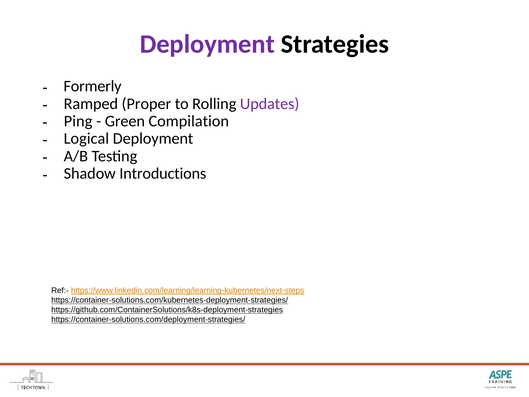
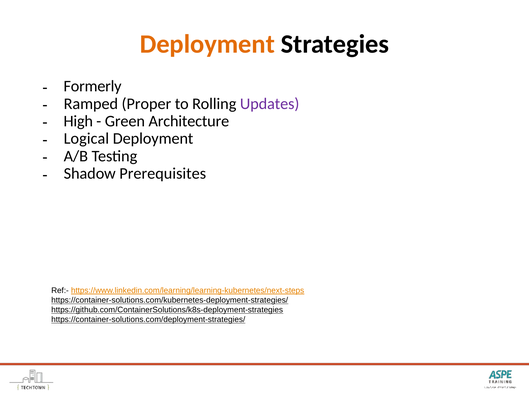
Deployment at (207, 44) colour: purple -> orange
Ping: Ping -> High
Compilation: Compilation -> Architecture
Introductions: Introductions -> Prerequisites
